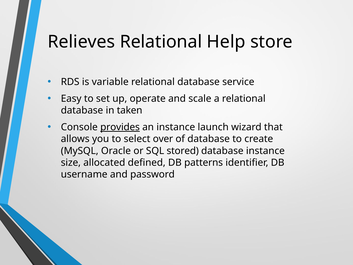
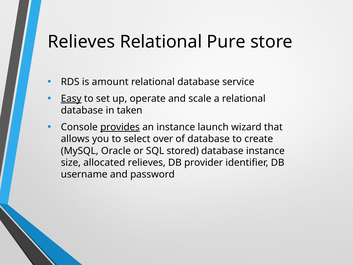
Help: Help -> Pure
variable: variable -> amount
Easy underline: none -> present
allocated defined: defined -> relieves
patterns: patterns -> provider
